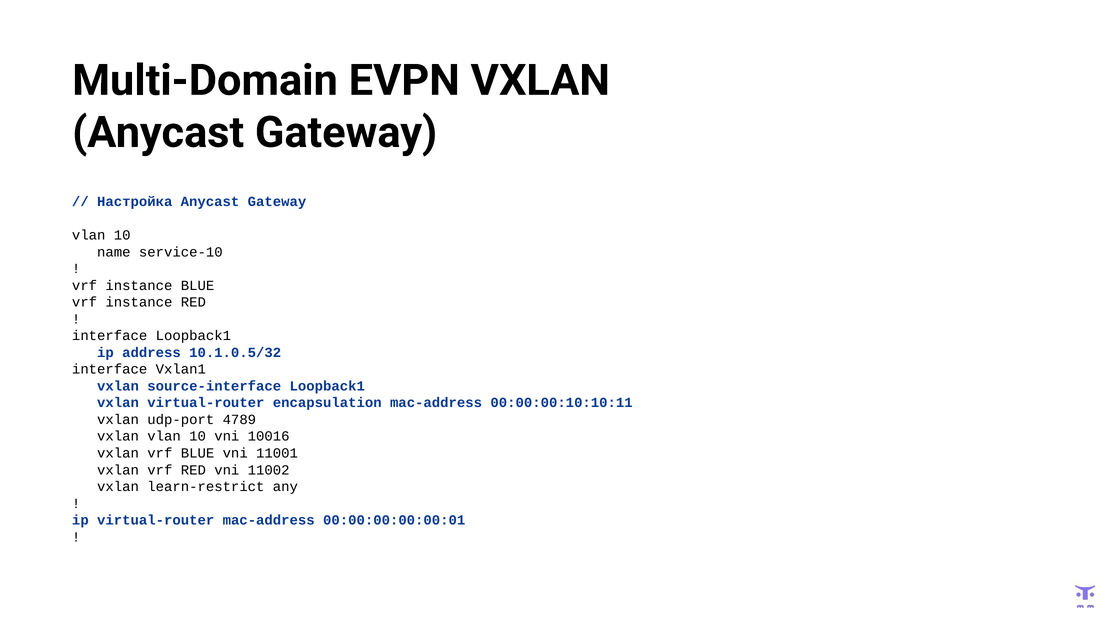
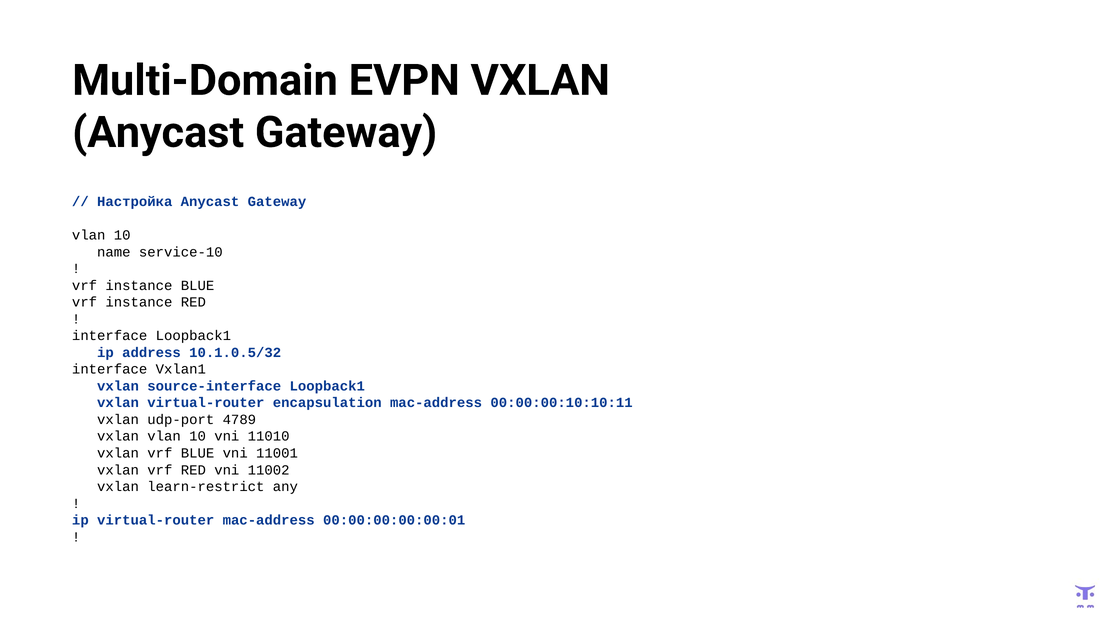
10016: 10016 -> 11010
